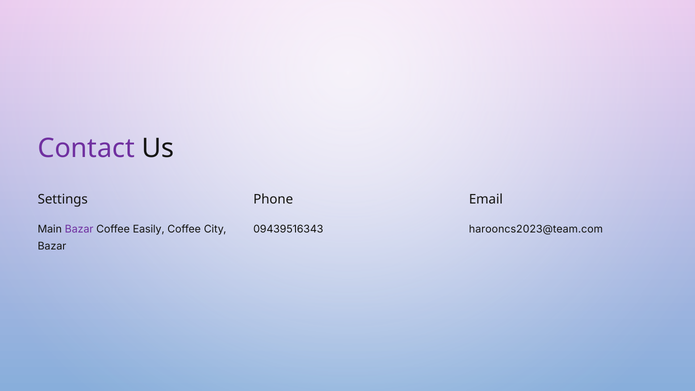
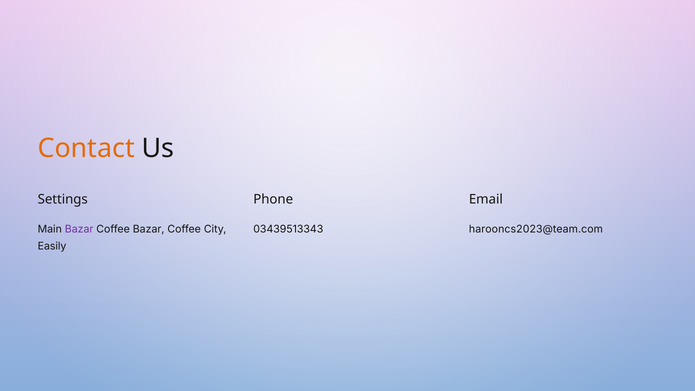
Contact colour: purple -> orange
Coffee Easily: Easily -> Bazar
09439516343: 09439516343 -> 03439513343
Bazar at (52, 246): Bazar -> Easily
